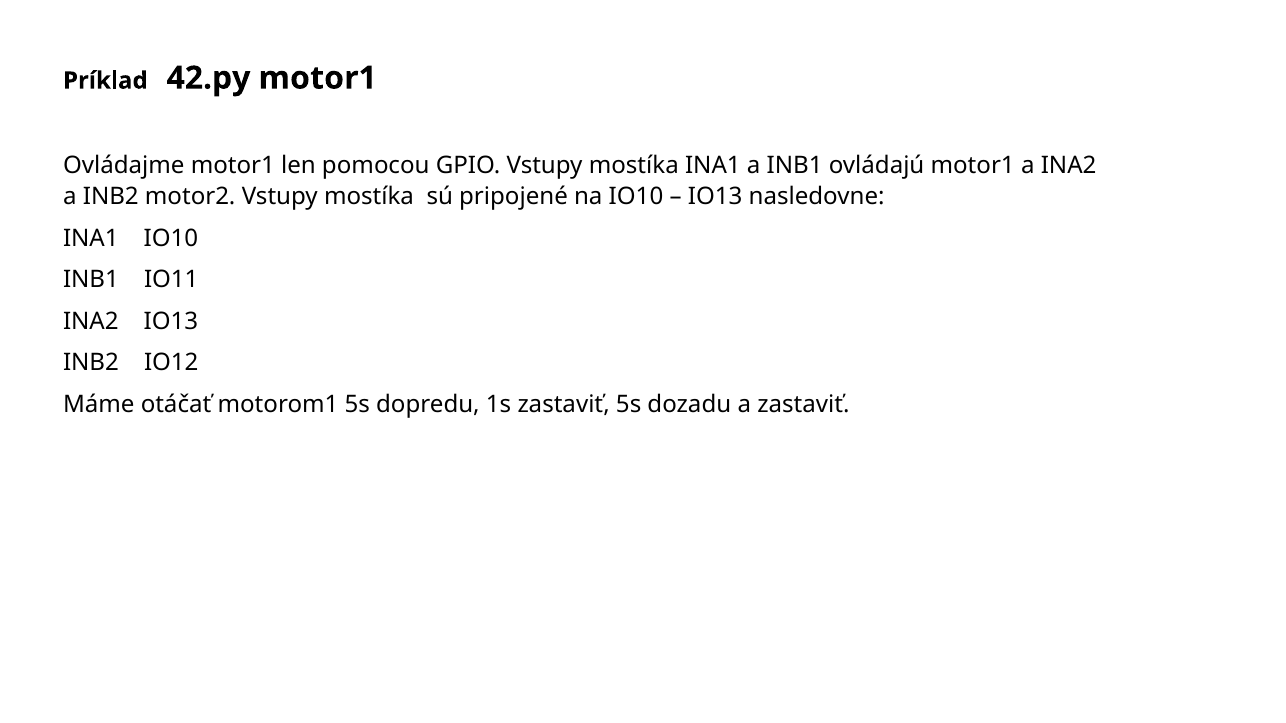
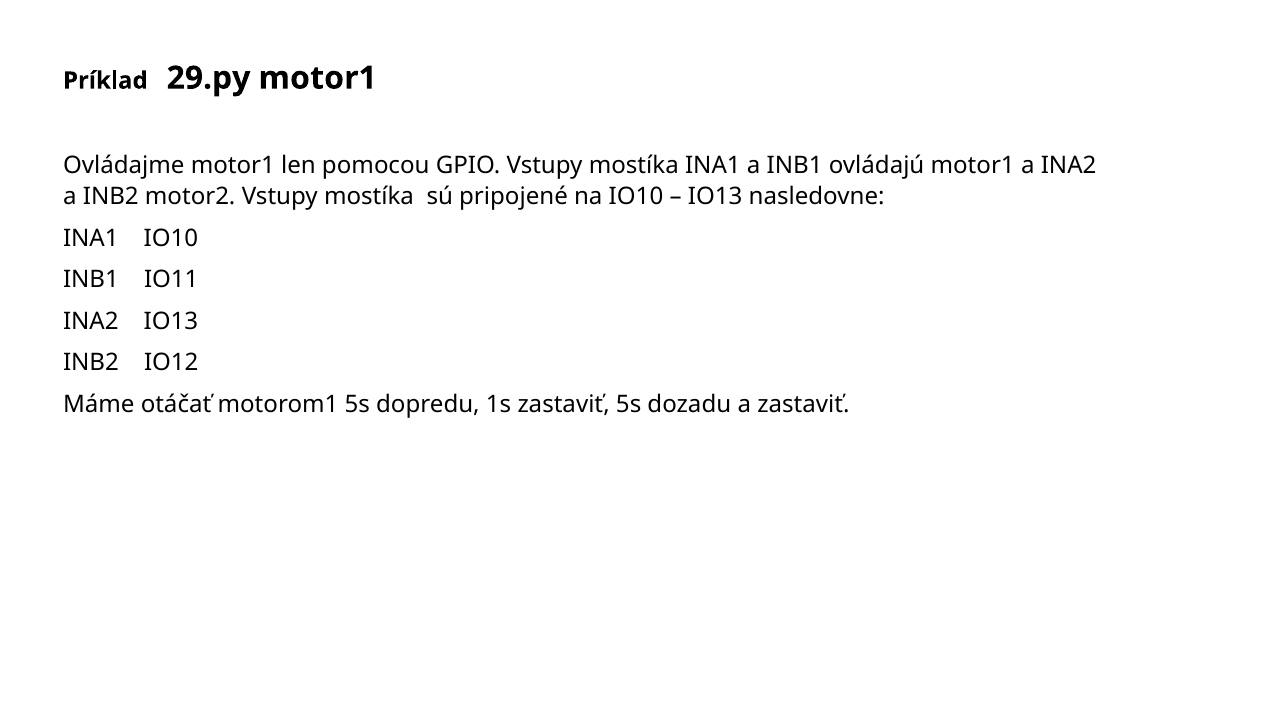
42.py: 42.py -> 29.py
